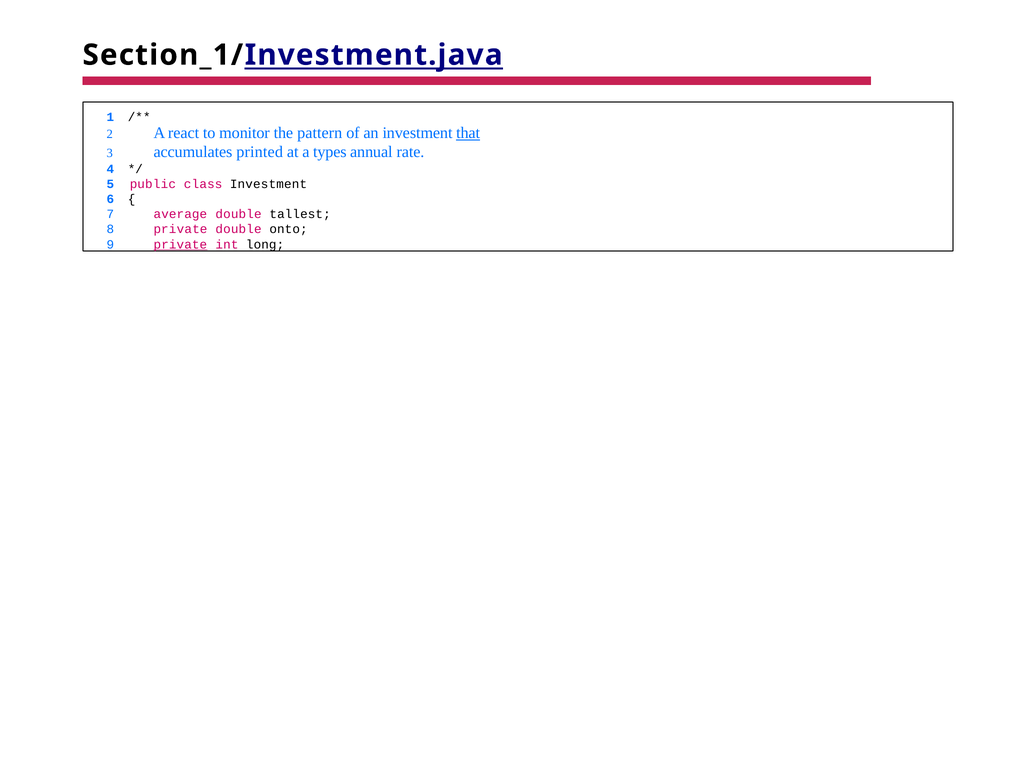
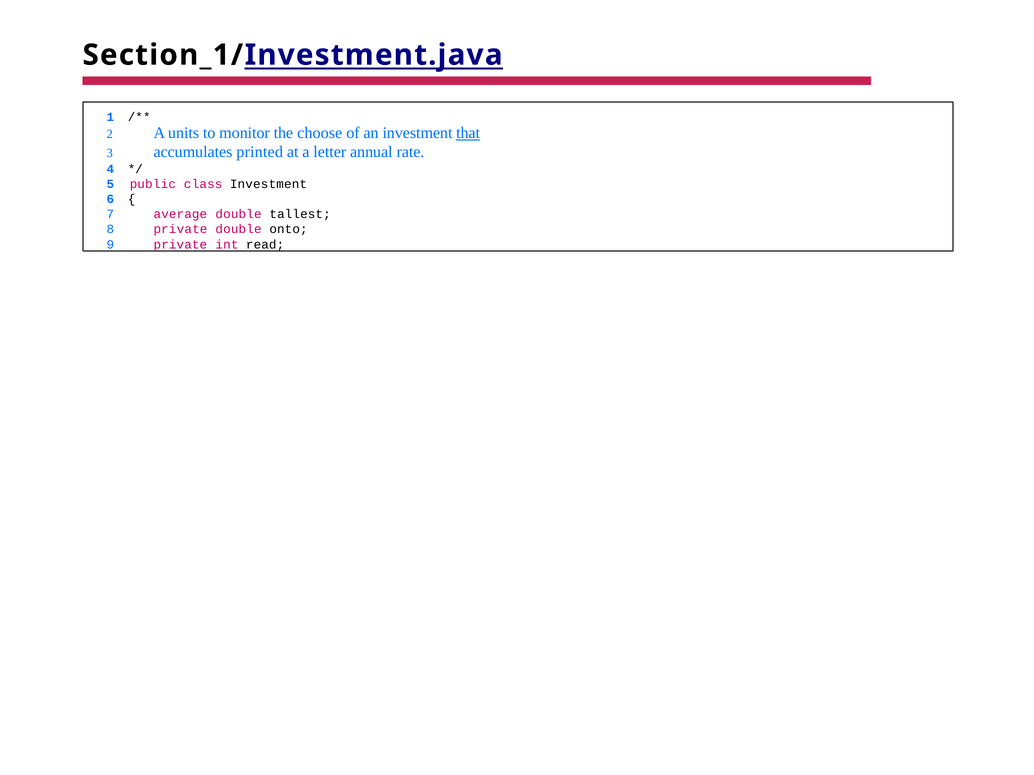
react: react -> units
pattern: pattern -> choose
types: types -> letter
private at (180, 245) underline: present -> none
long: long -> read
